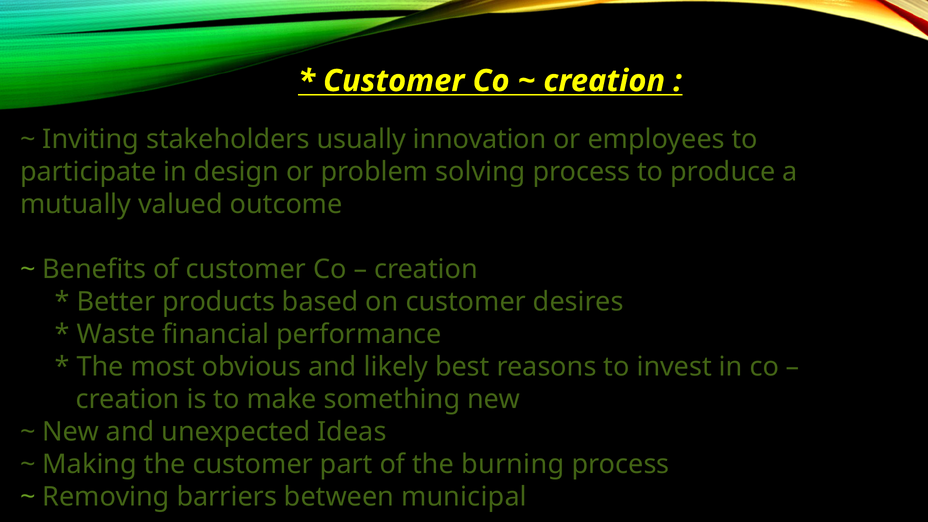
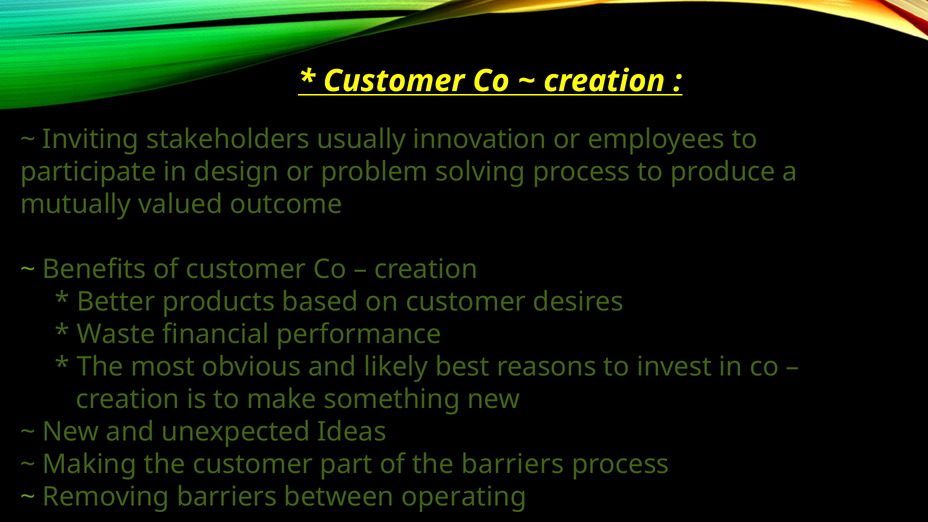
the burning: burning -> barriers
municipal: municipal -> operating
